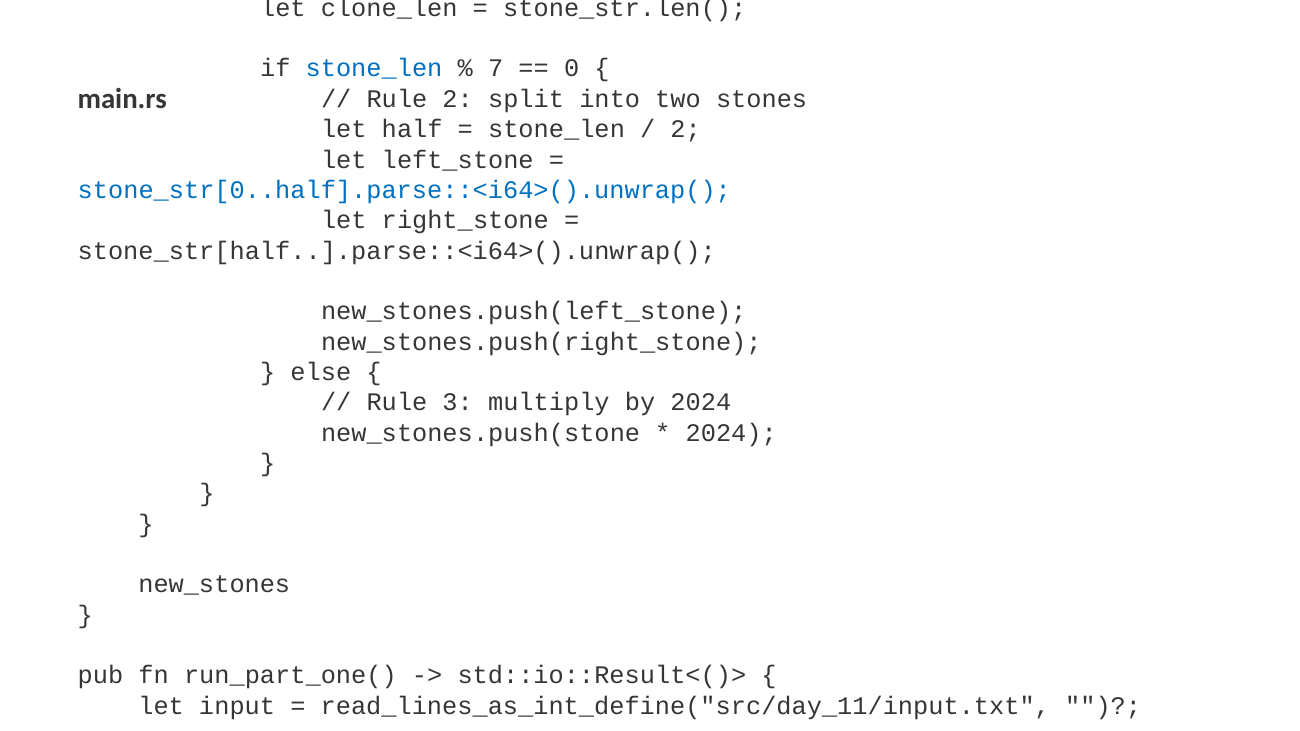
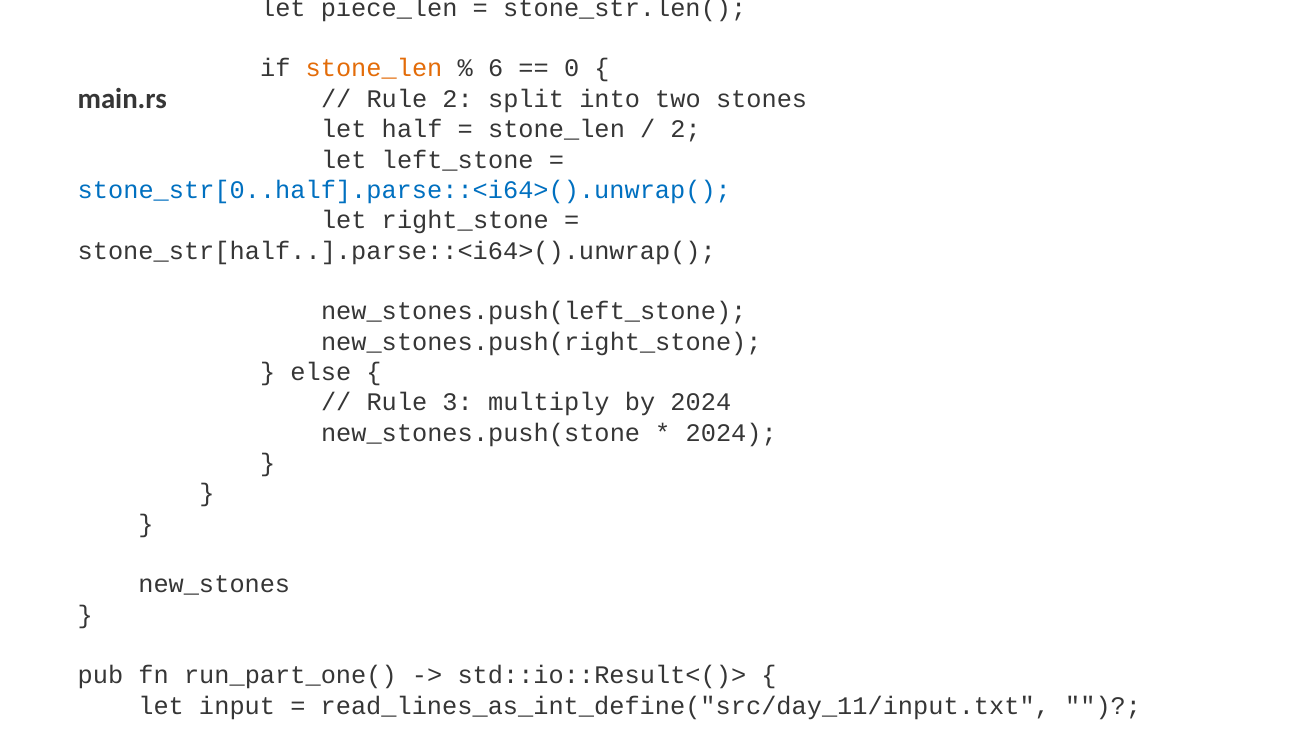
clone_len: clone_len -> piece_len
stone_len at (374, 69) colour: blue -> orange
7: 7 -> 6
